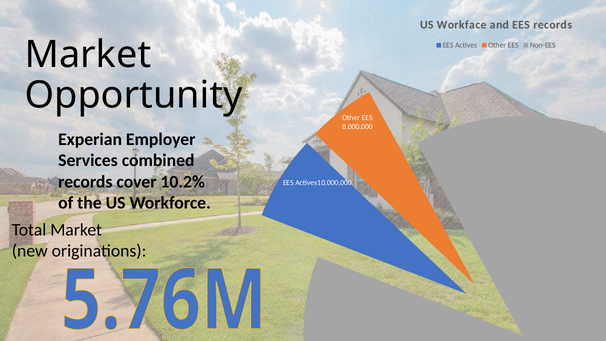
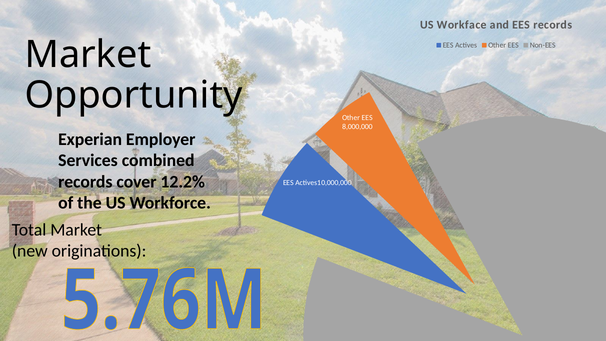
10.2%: 10.2% -> 12.2%
